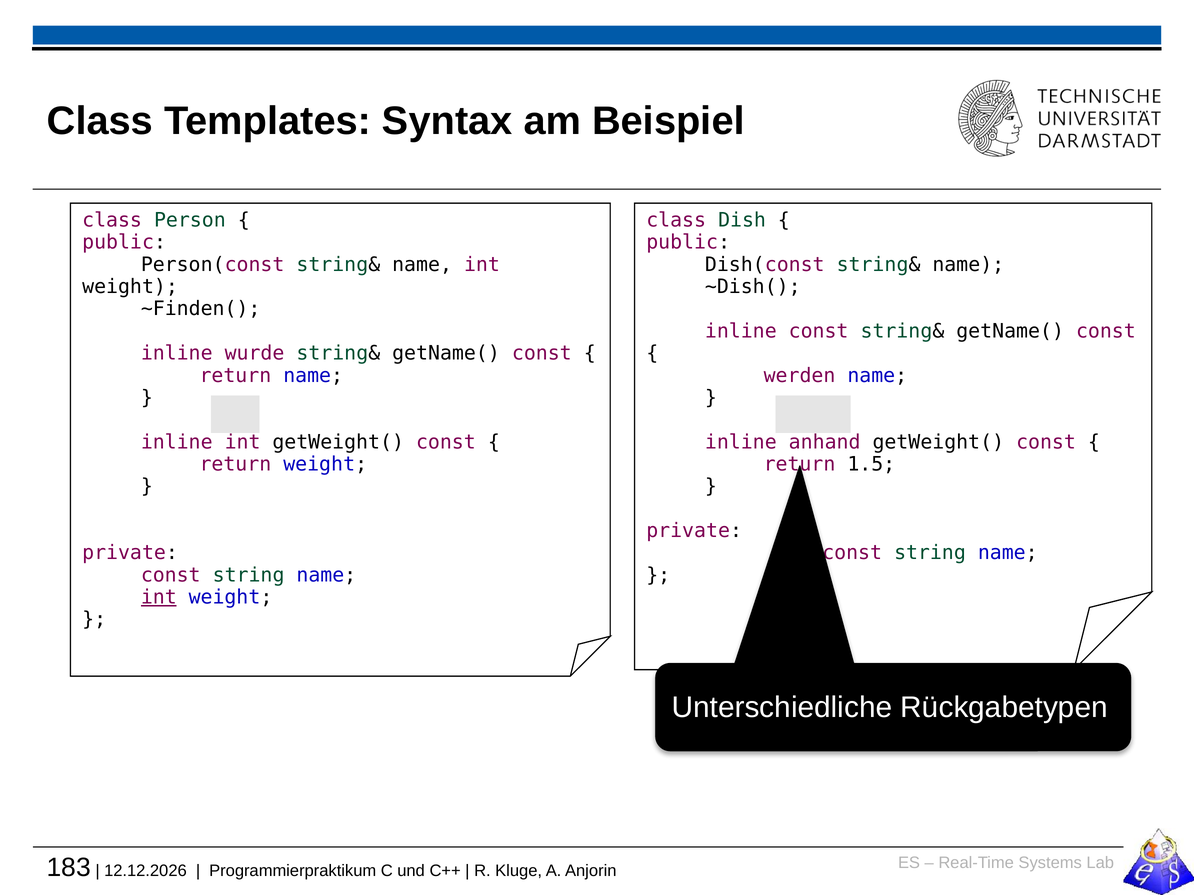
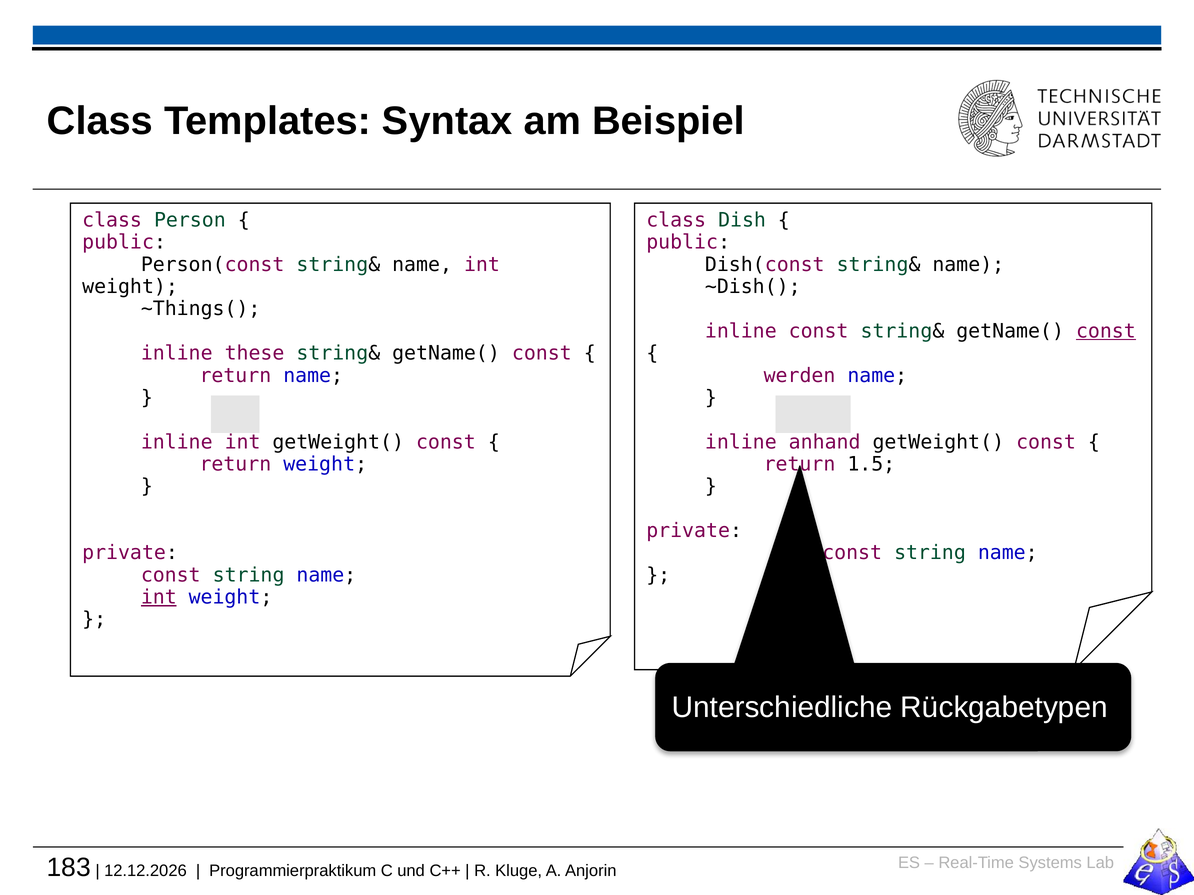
~Finden(: ~Finden( -> ~Things(
const at (1106, 331) underline: none -> present
wurde: wurde -> these
